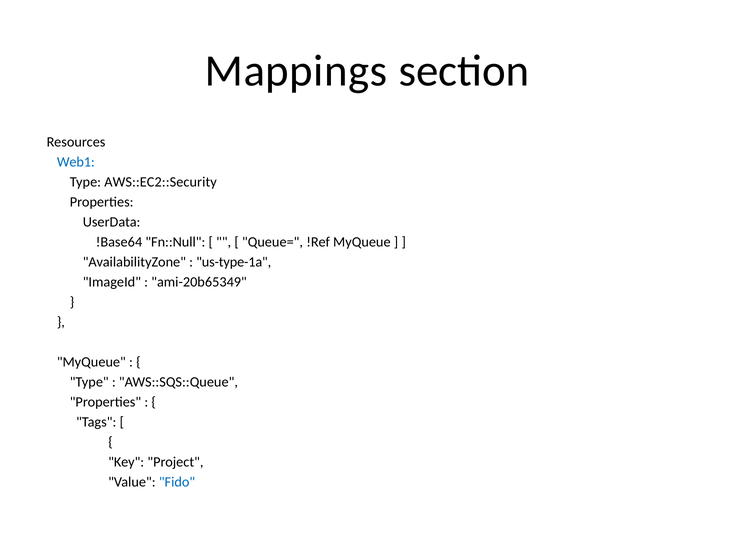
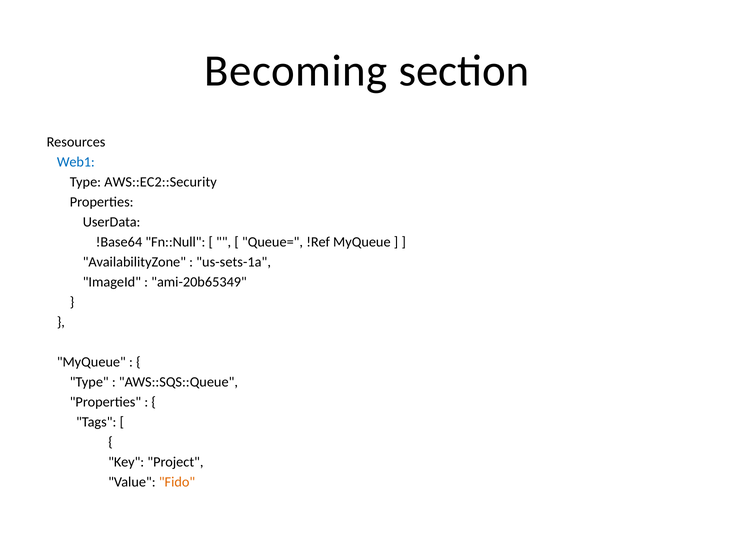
Mappings: Mappings -> Becoming
us-type-1a: us-type-1a -> us-sets-1a
Fido colour: blue -> orange
